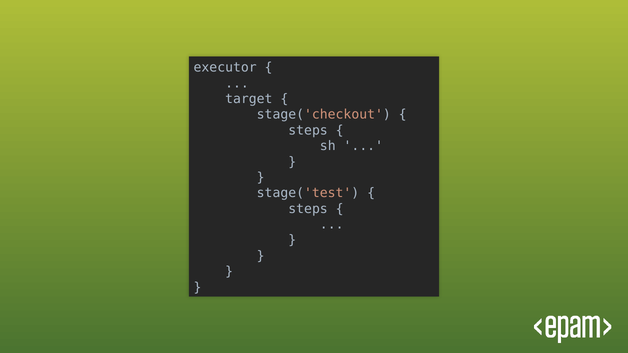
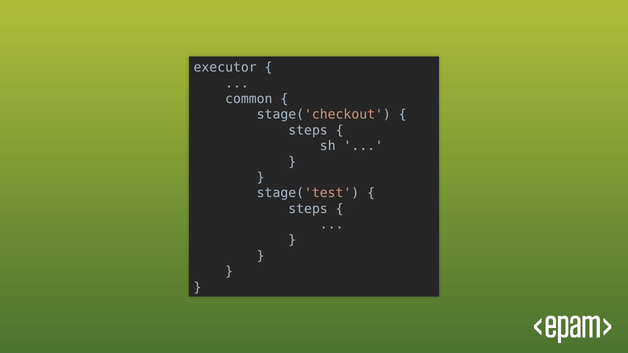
target: target -> common
